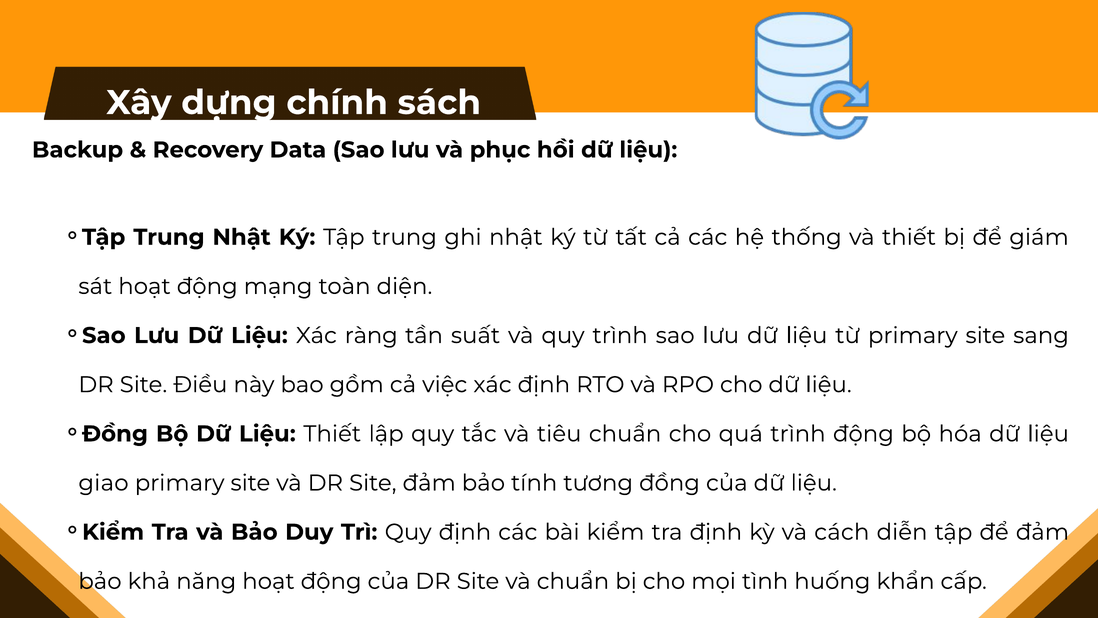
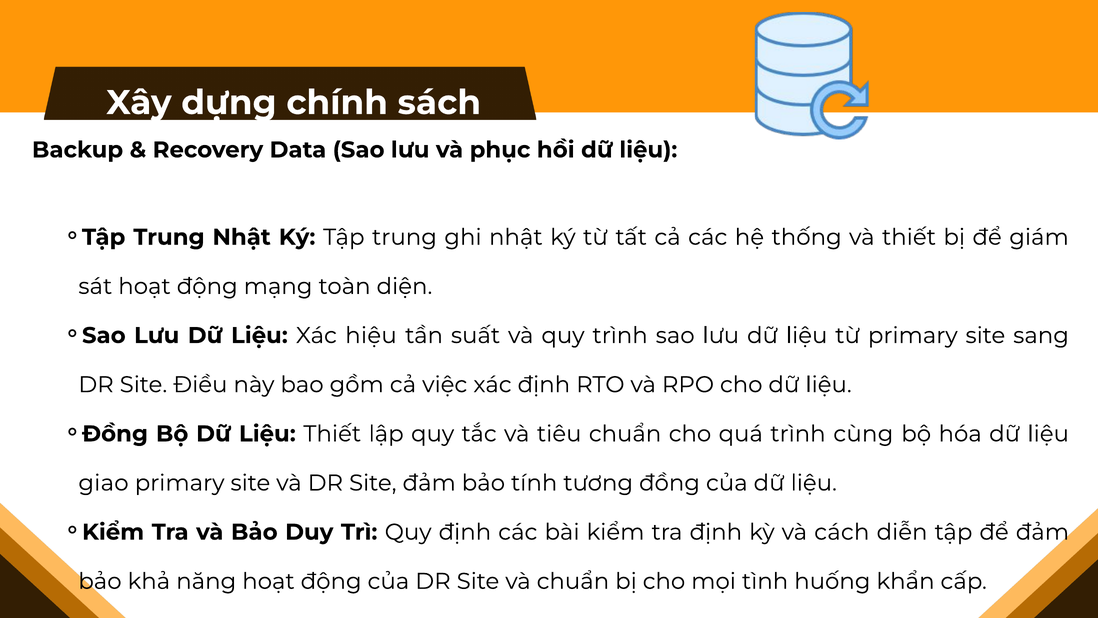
ràng: ràng -> hiệu
trình động: động -> cùng
